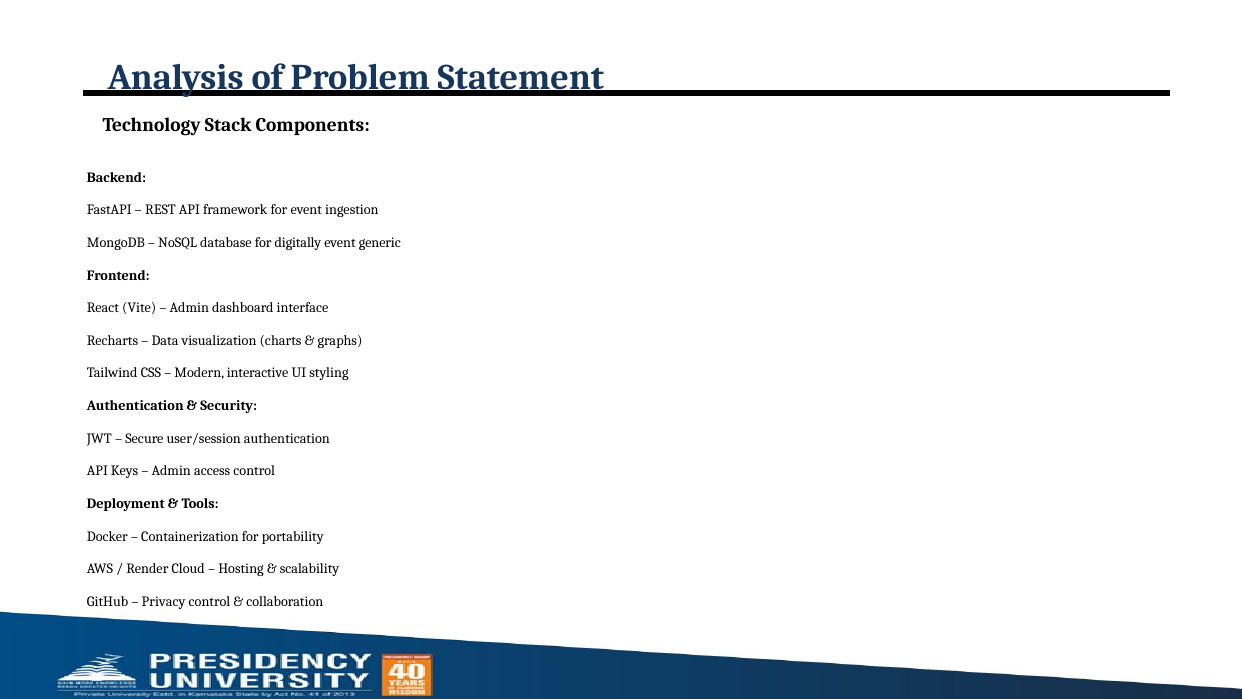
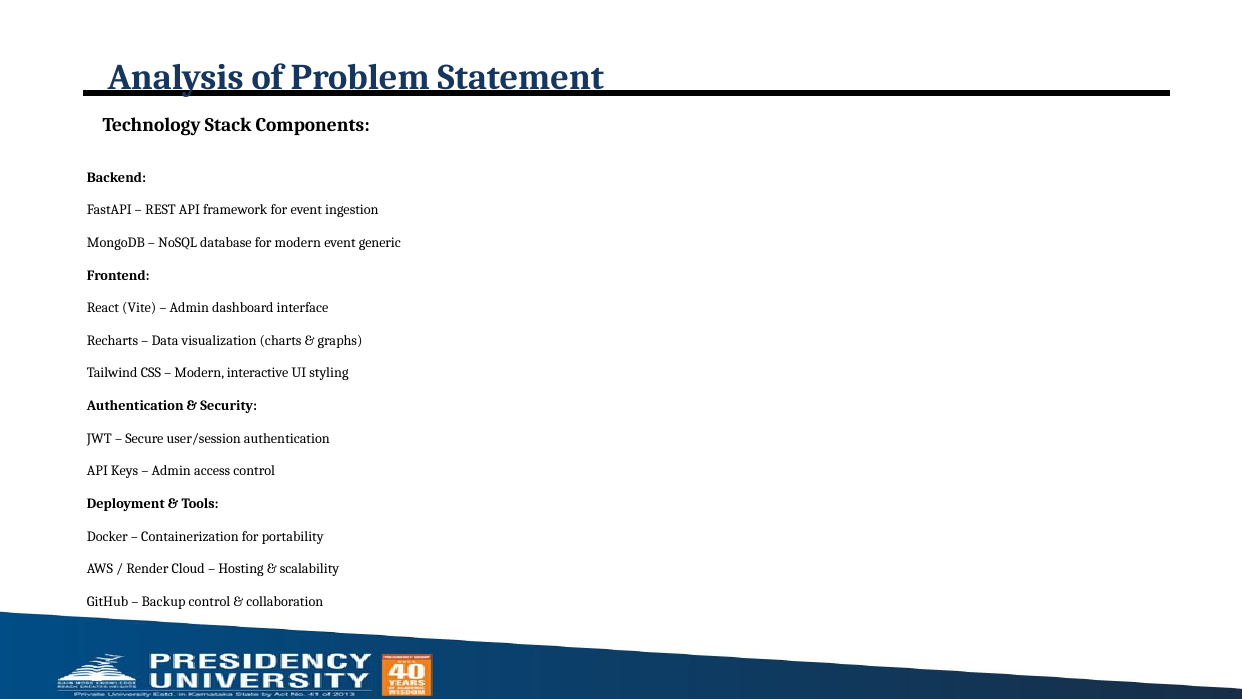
for digitally: digitally -> modern
Privacy: Privacy -> Backup
